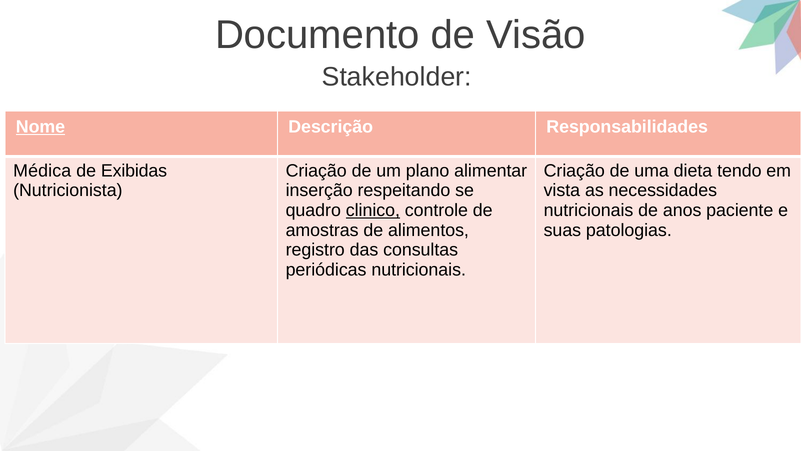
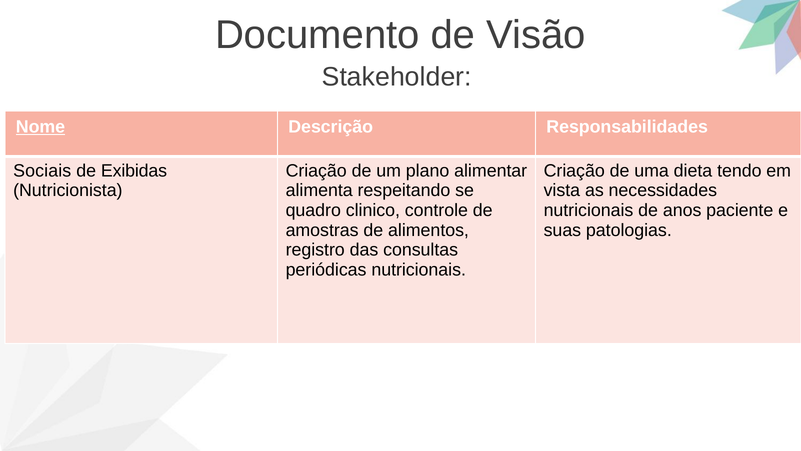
Médica: Médica -> Sociais
inserção: inserção -> alimenta
clinico underline: present -> none
